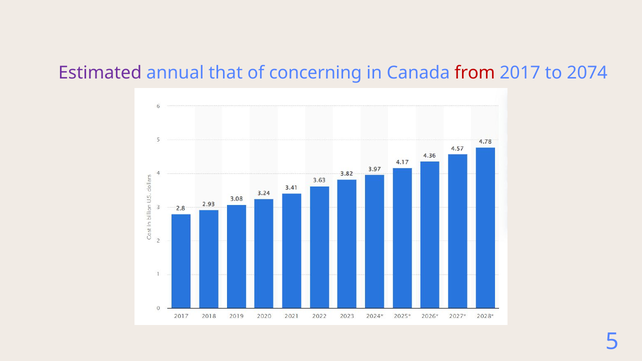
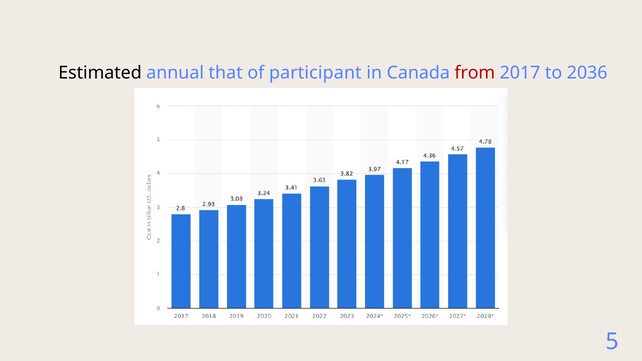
Estimated colour: purple -> black
concerning: concerning -> participant
2074: 2074 -> 2036
